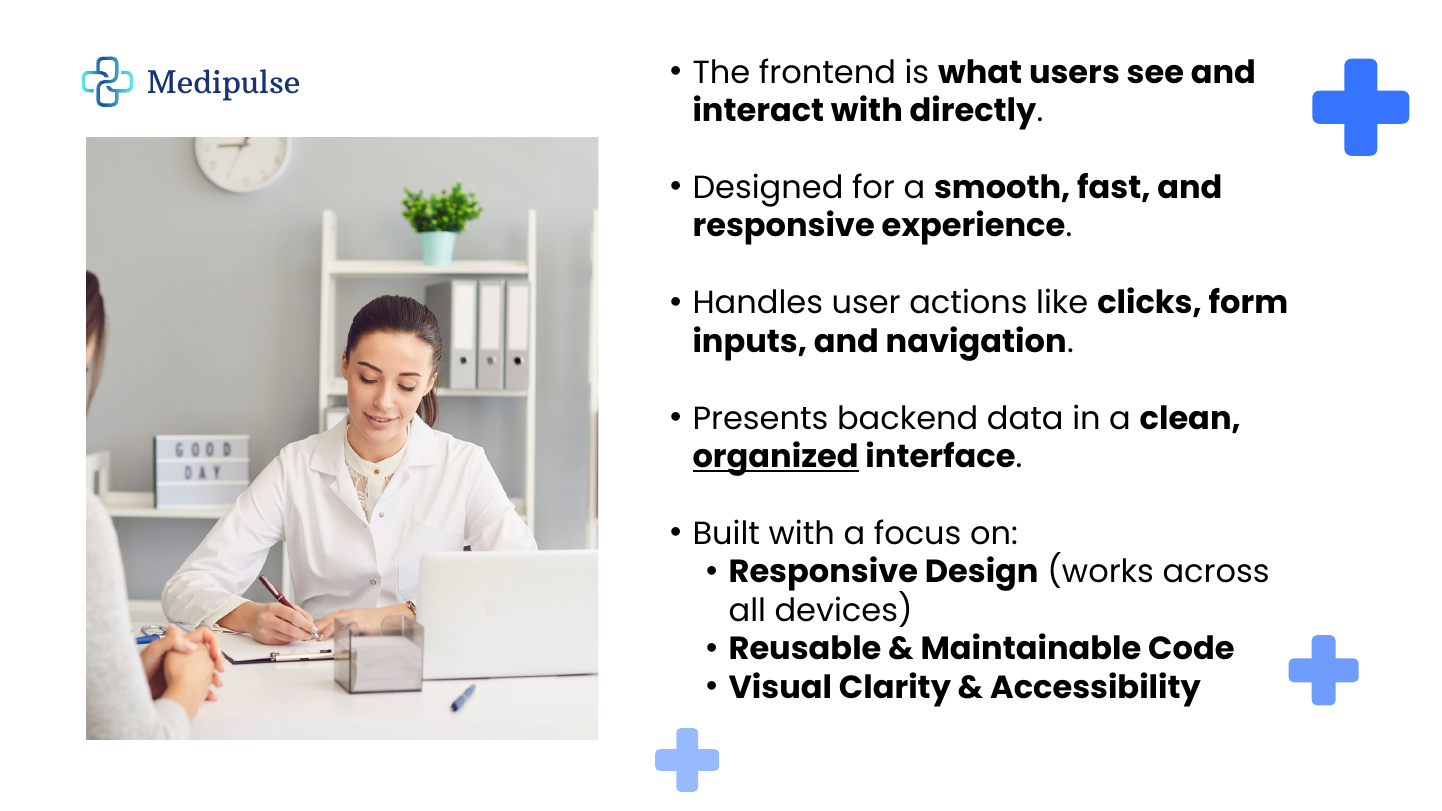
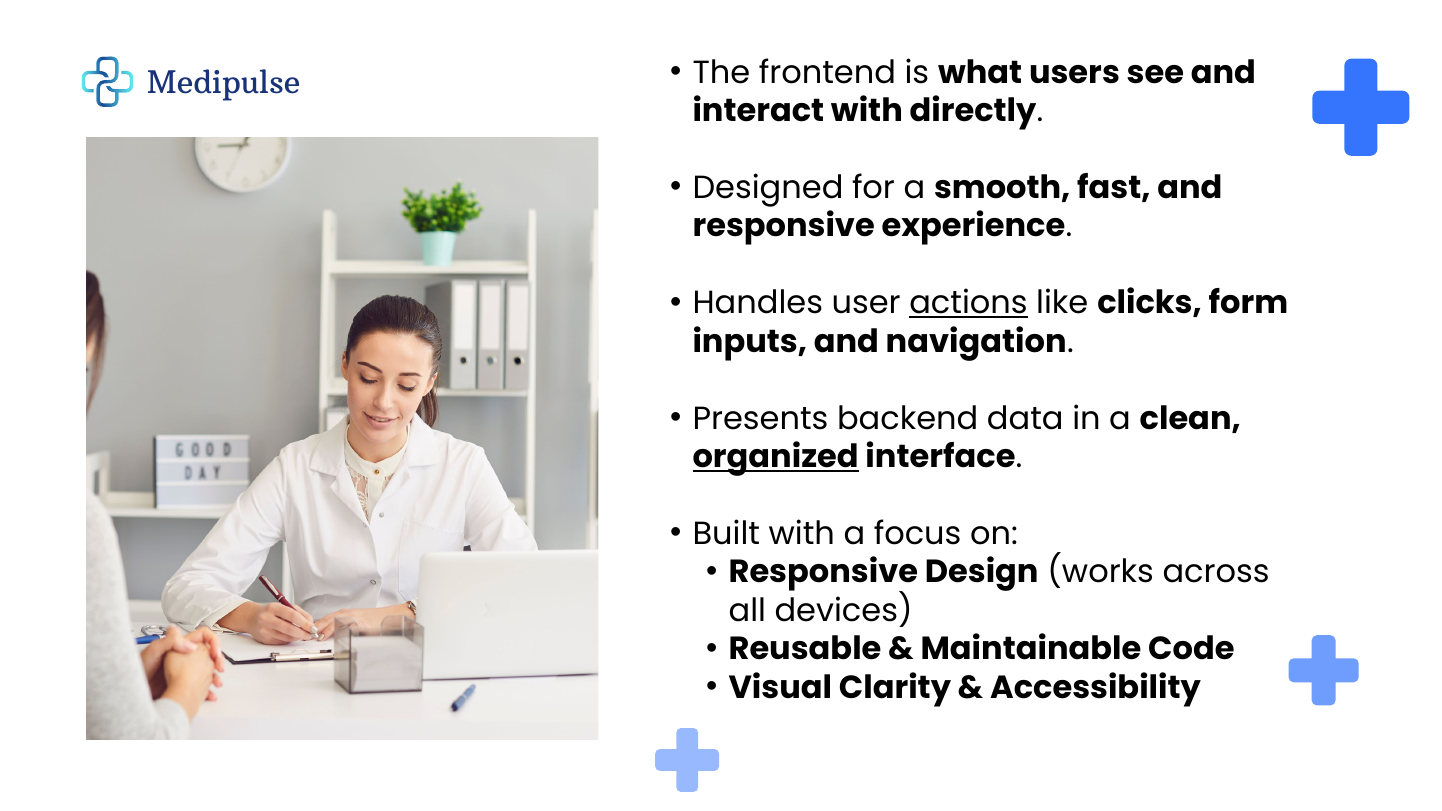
actions underline: none -> present
